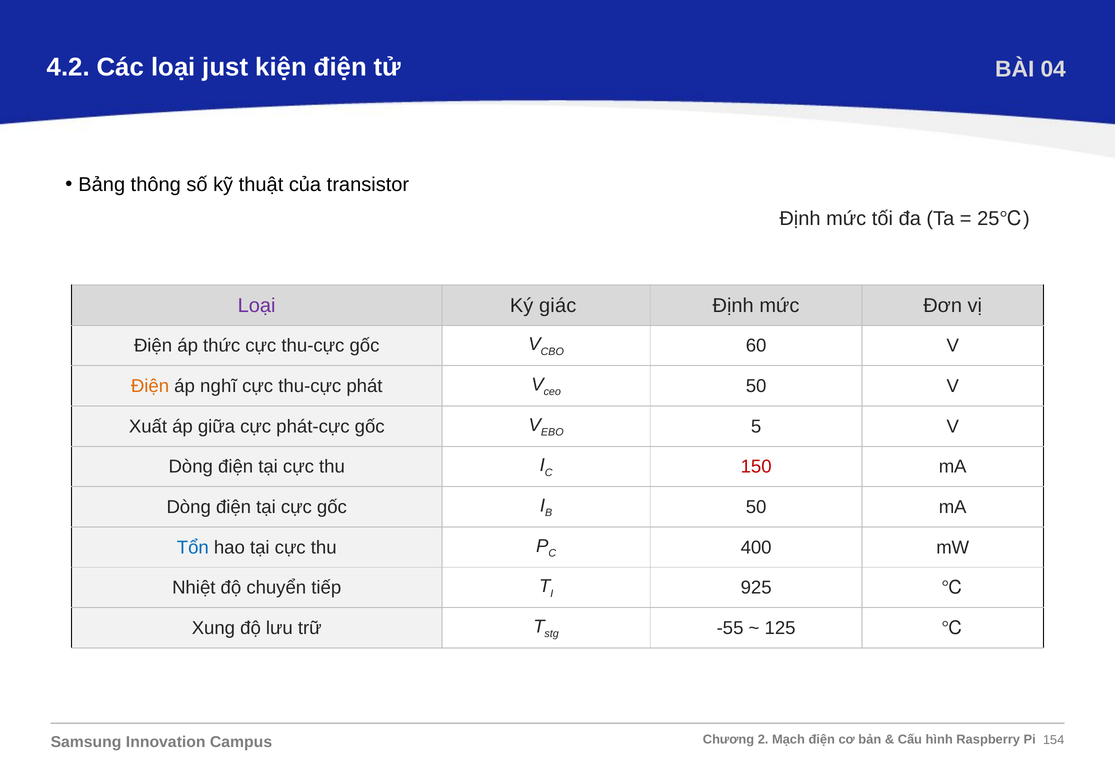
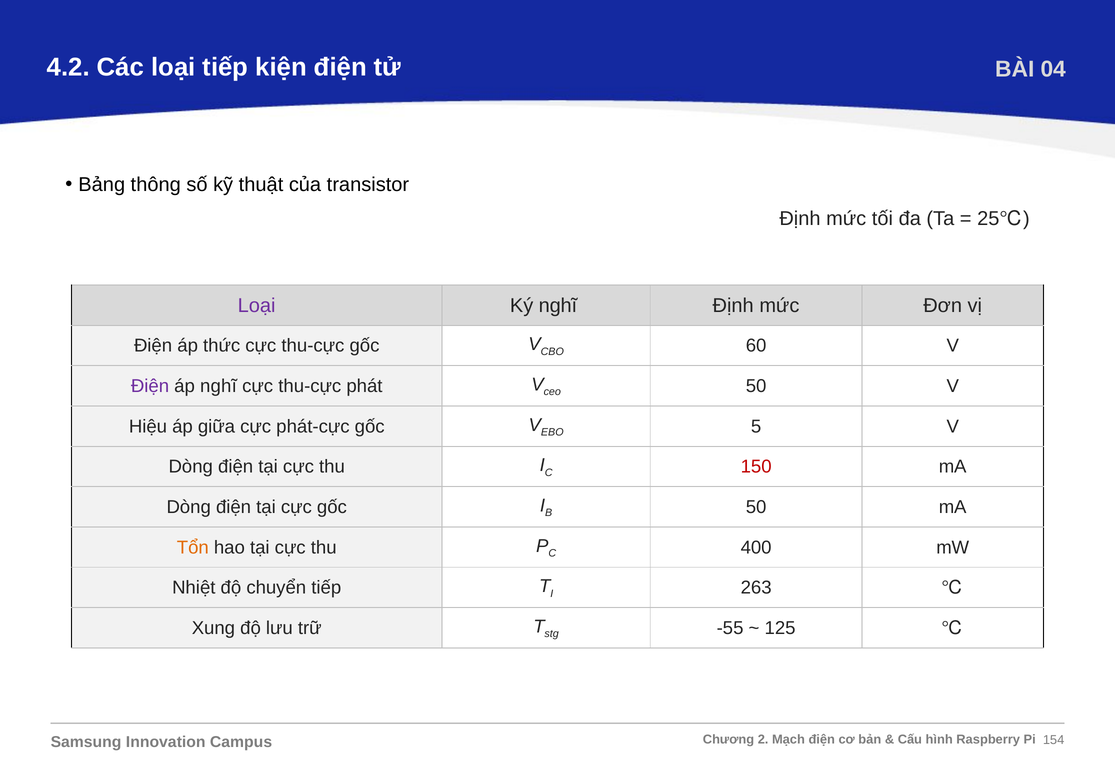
loại just: just -> tiếp
Ký giác: giác -> nghĩ
Điện at (150, 386) colour: orange -> purple
Xuất: Xuất -> Hiệu
Tổn colour: blue -> orange
925: 925 -> 263
